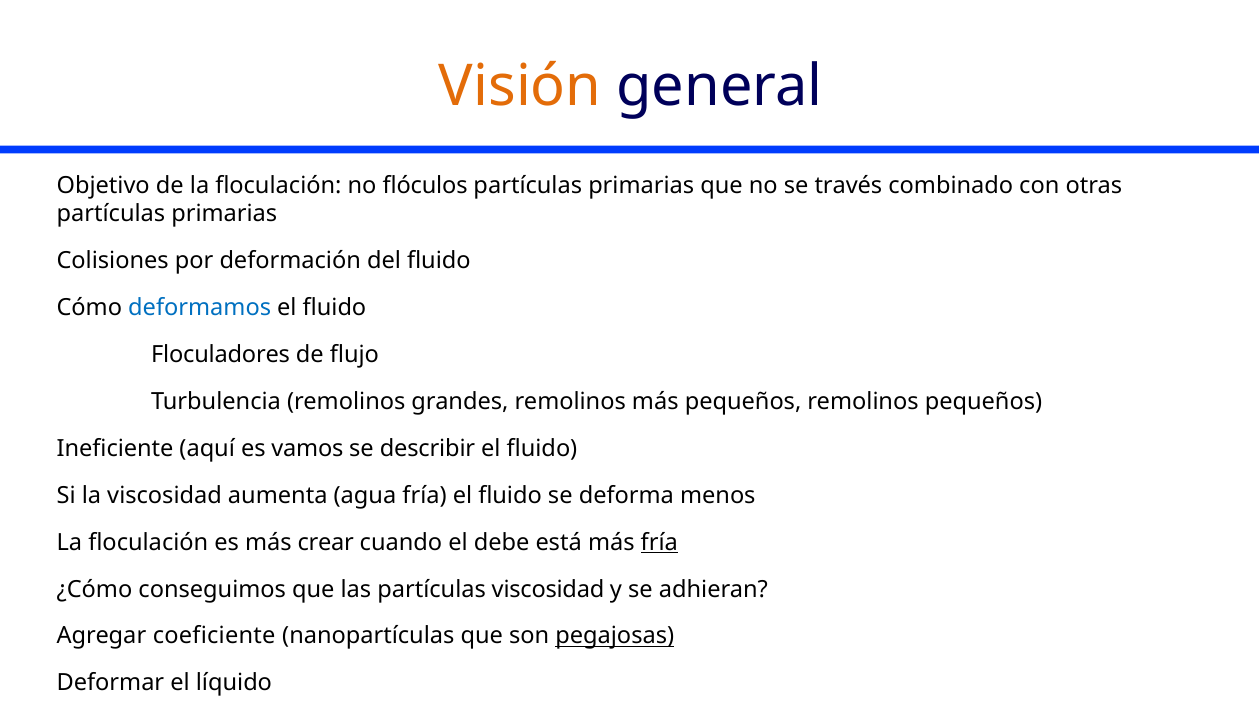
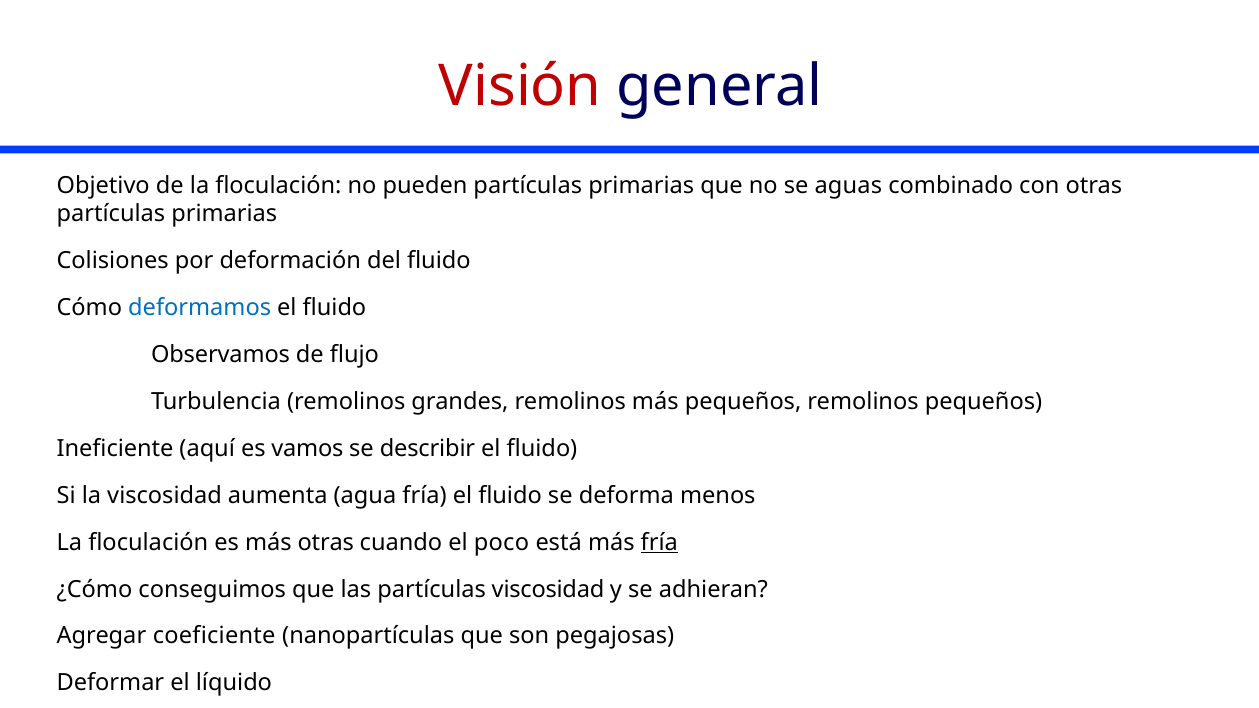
Visión colour: orange -> red
floculación no flóculos: flóculos -> pueden
través: través -> aguas
Floculadores at (221, 355): Floculadores -> Observamos
más crear: crear -> otras
el debe: debe -> poco
pegajosas underline: present -> none
